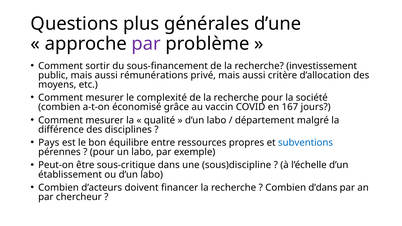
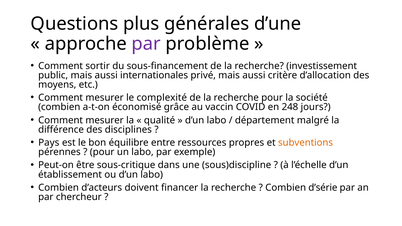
rémunérations: rémunérations -> internationales
167: 167 -> 248
subventions colour: blue -> orange
d’dans: d’dans -> d’série
